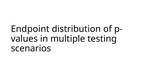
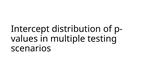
Endpoint: Endpoint -> Intercept
